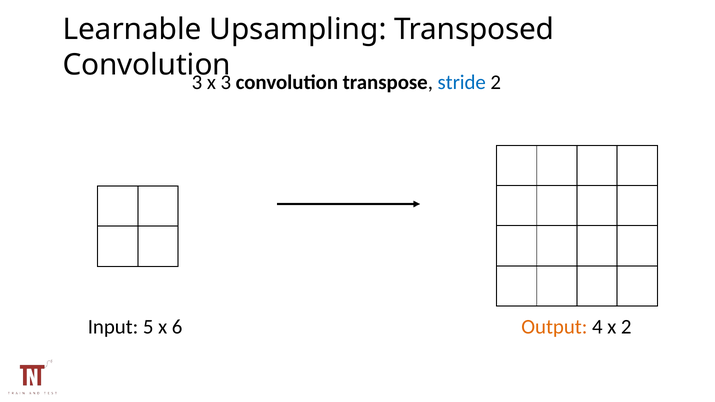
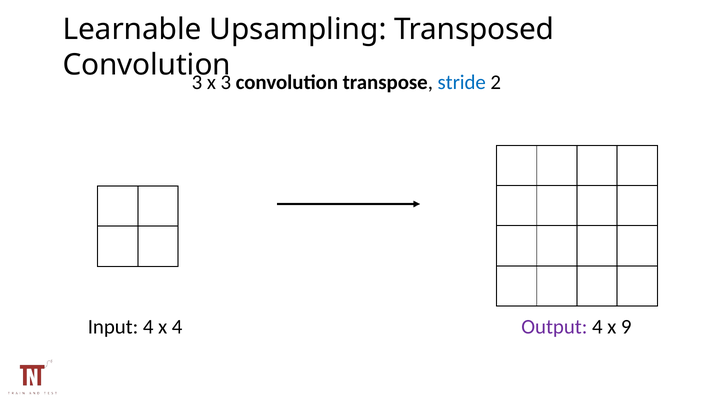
Input 5: 5 -> 4
x 6: 6 -> 4
Output colour: orange -> purple
x 2: 2 -> 9
